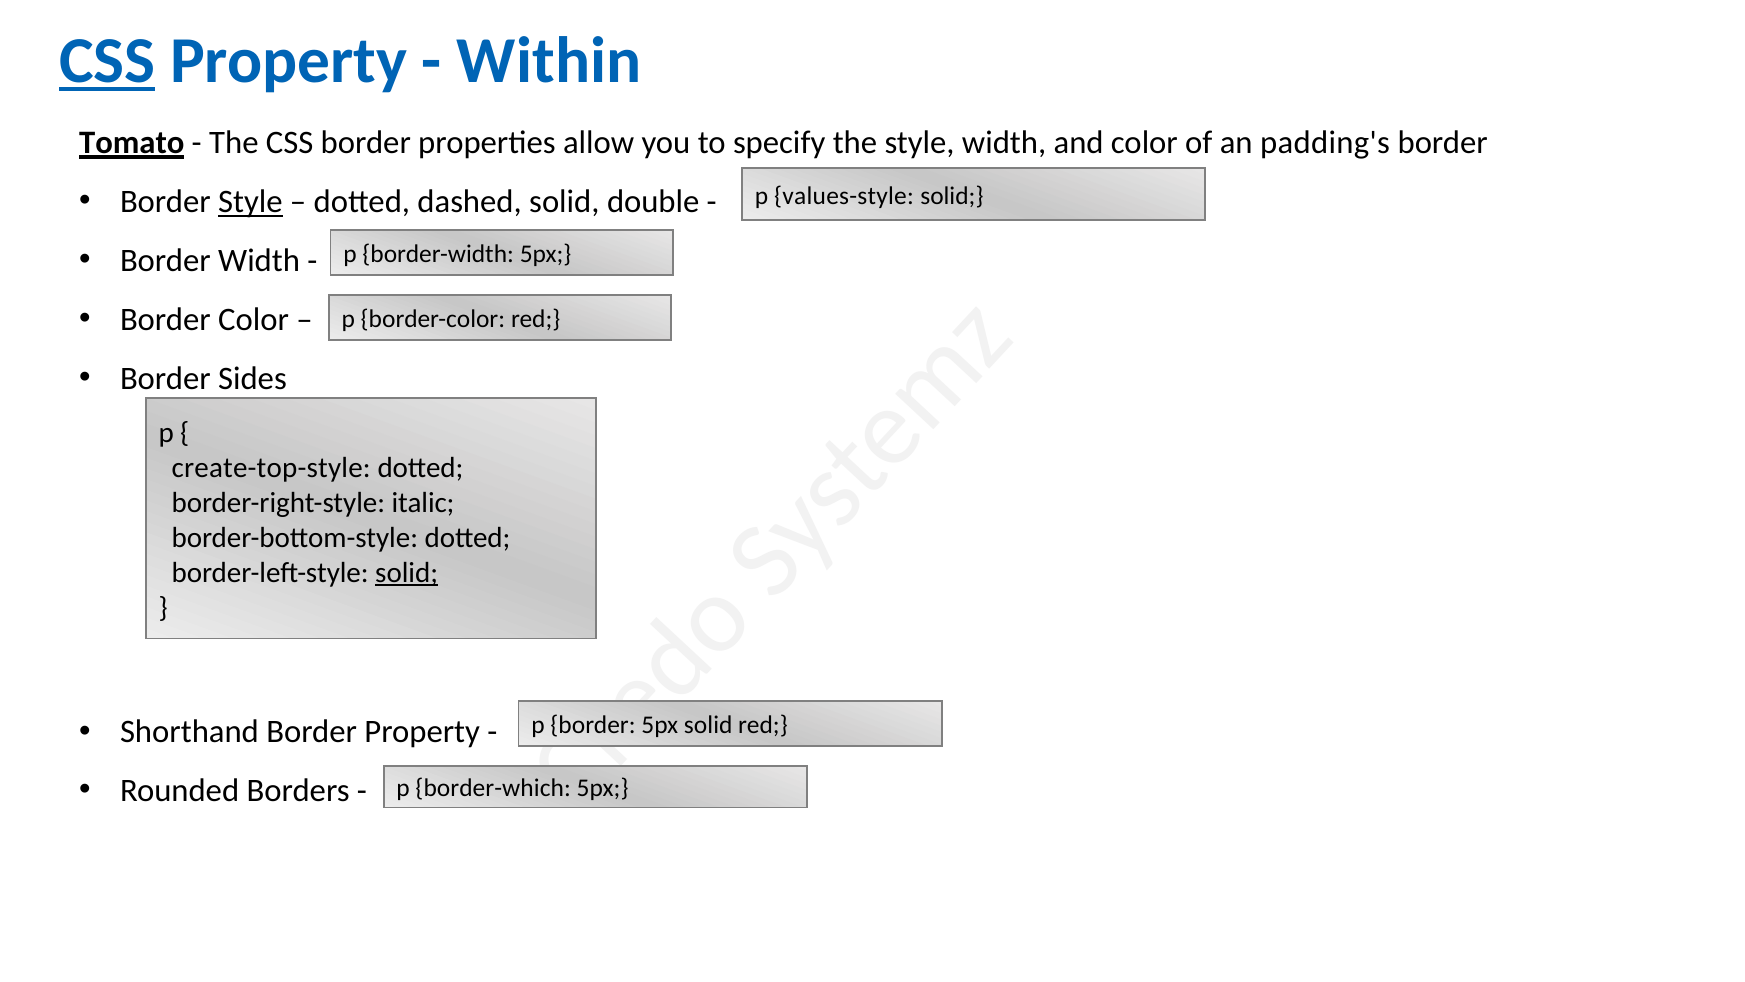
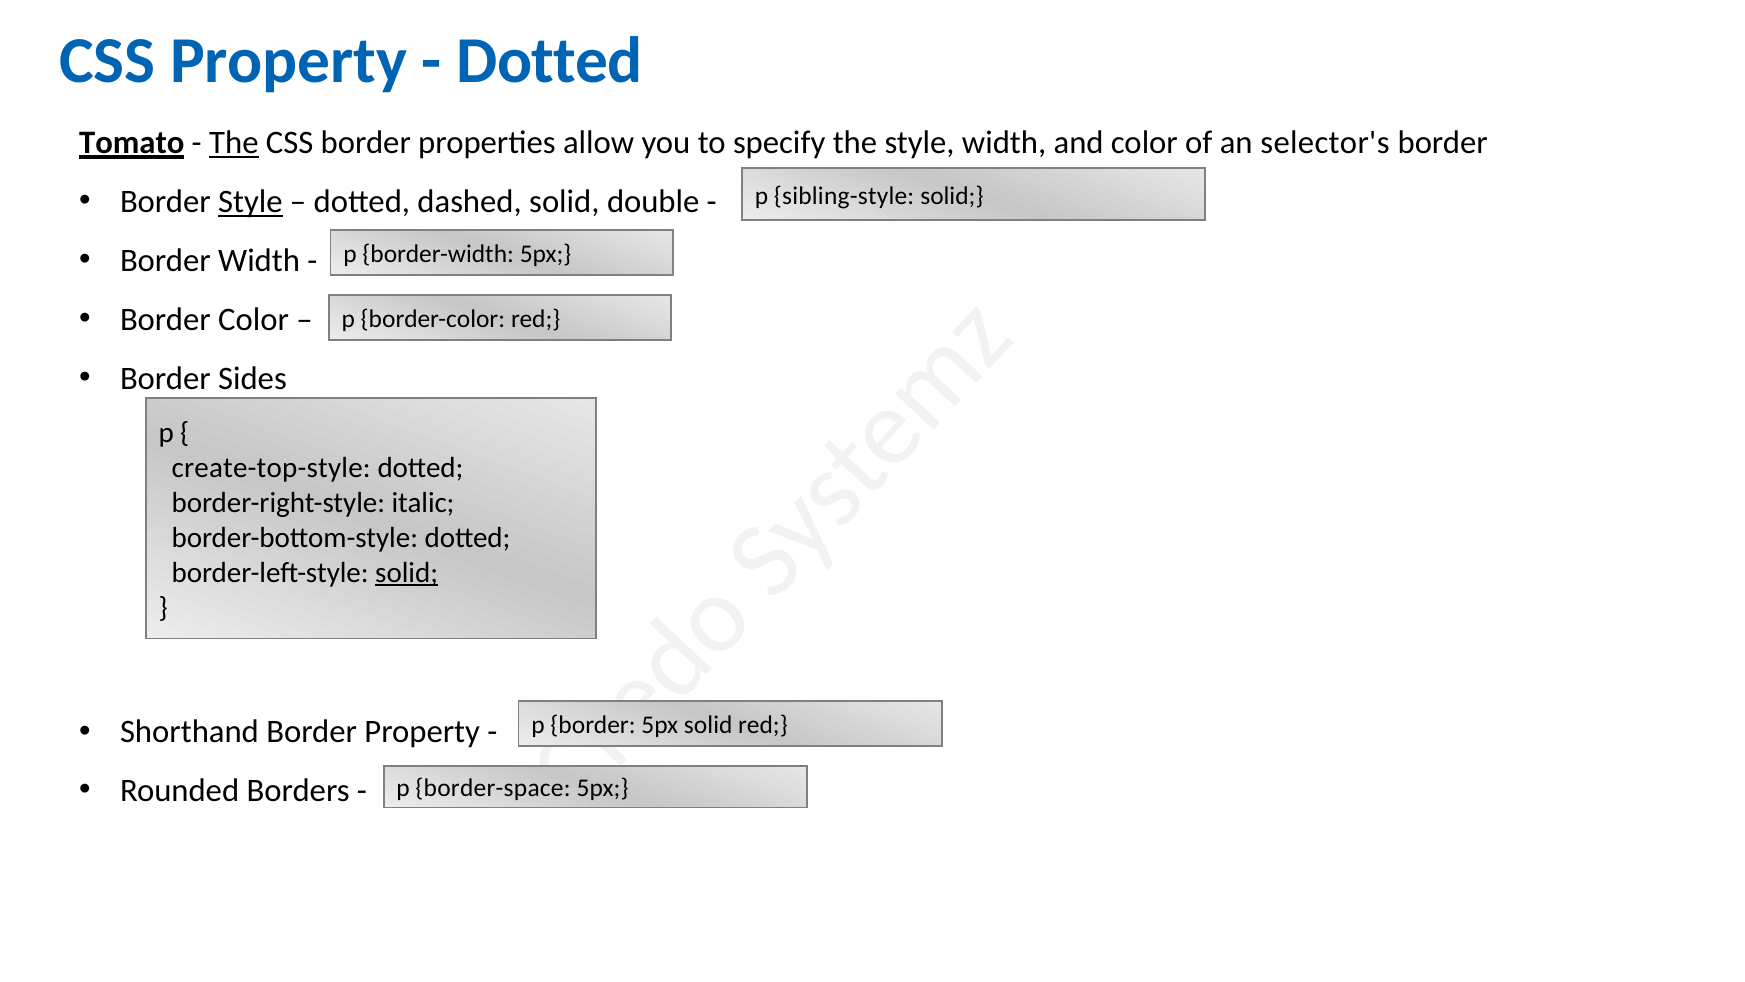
CSS at (107, 61) underline: present -> none
Within at (549, 61): Within -> Dotted
The at (234, 143) underline: none -> present
padding's: padding's -> selector's
values-style: values-style -> sibling-style
border-which: border-which -> border-space
